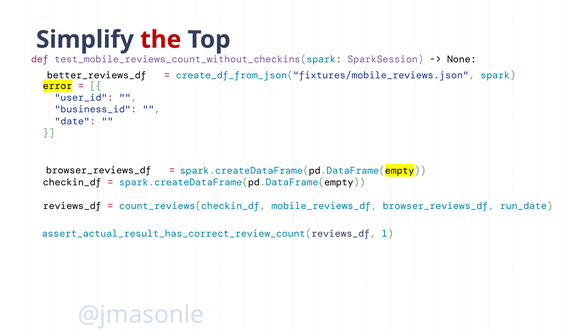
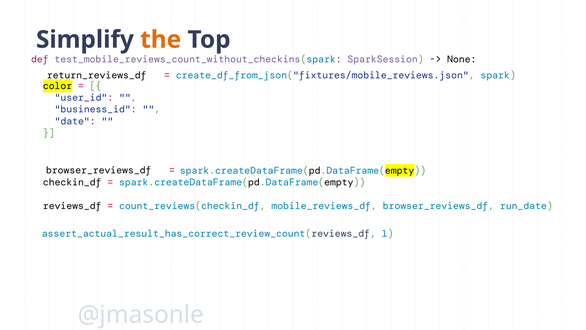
the colour: red -> orange
better_reviews_df: better_reviews_df -> return_reviews_df
error: error -> color
